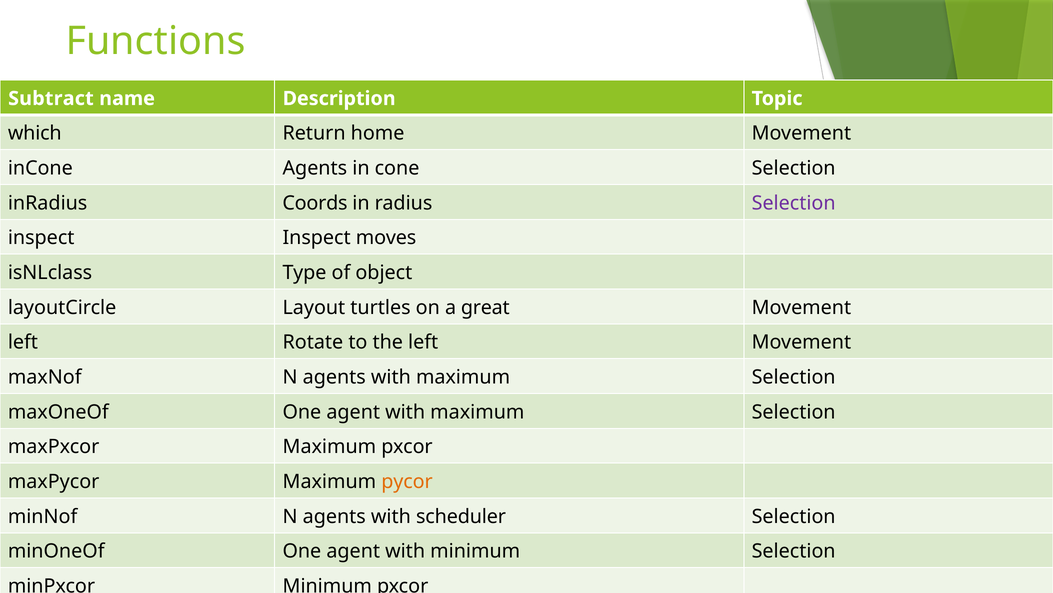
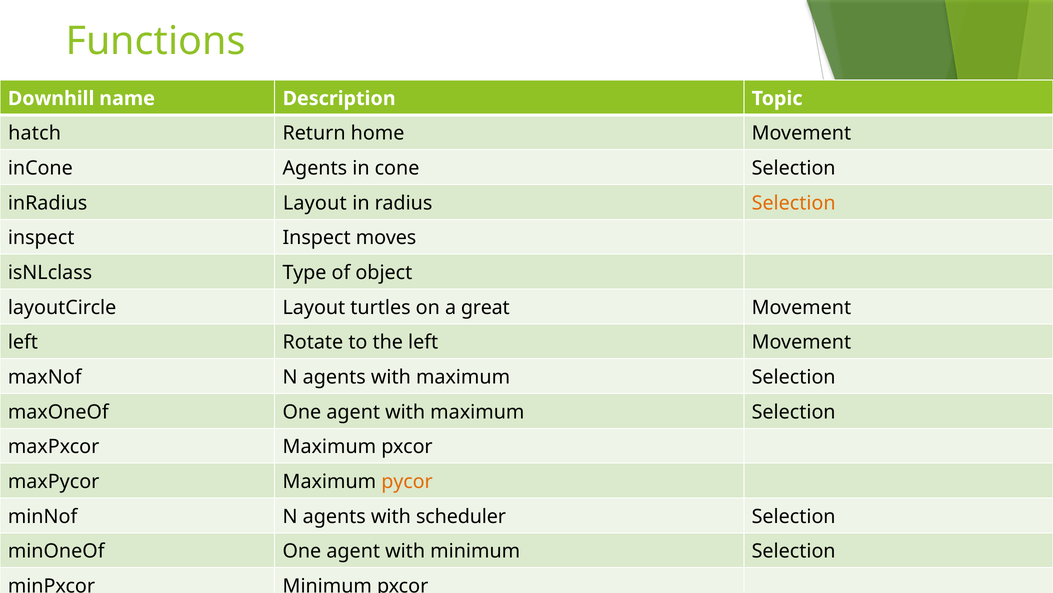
Subtract: Subtract -> Downhill
which: which -> hatch
inRadius Coords: Coords -> Layout
Selection at (794, 203) colour: purple -> orange
